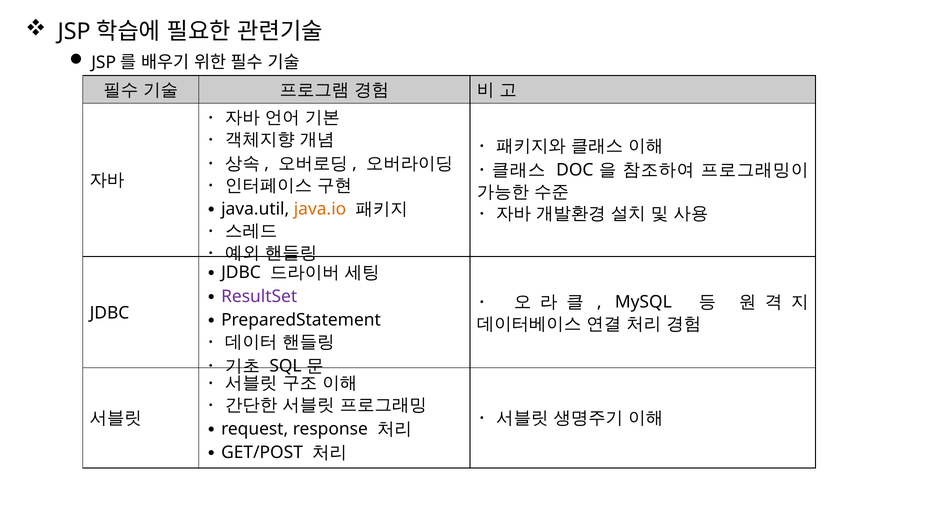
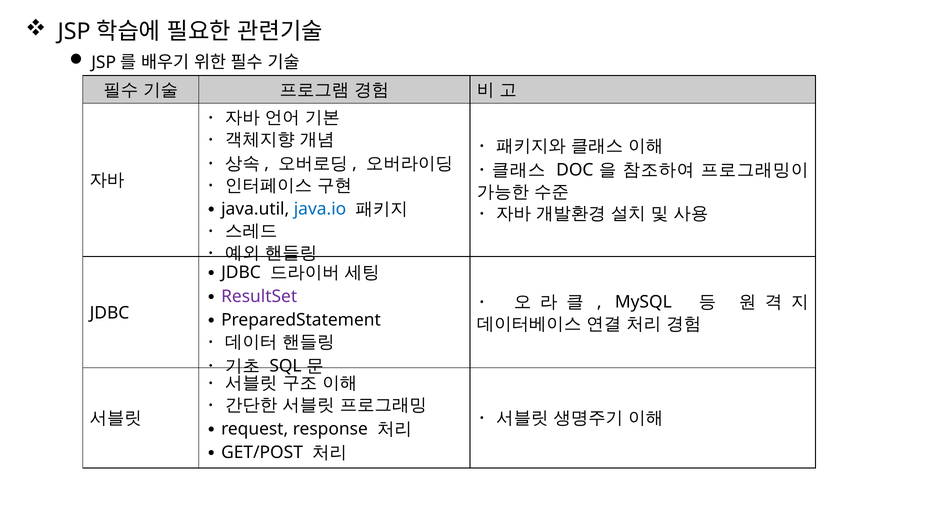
java.io colour: orange -> blue
